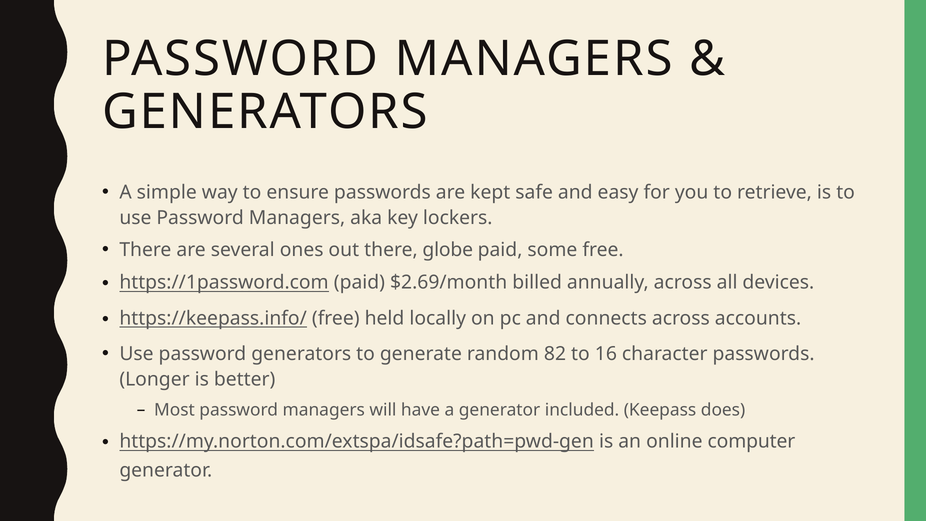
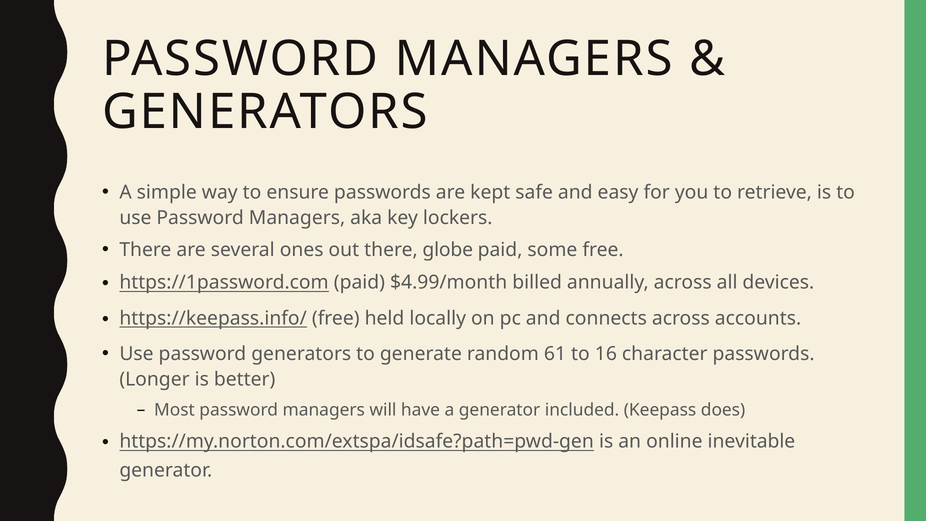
$2.69/month: $2.69/month -> $4.99/month
82: 82 -> 61
computer: computer -> inevitable
